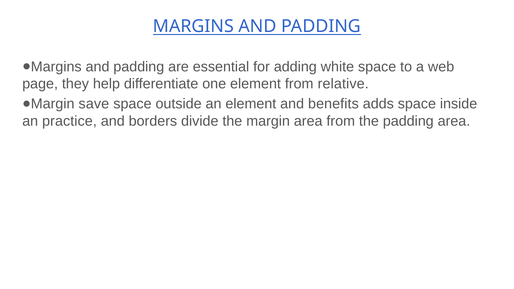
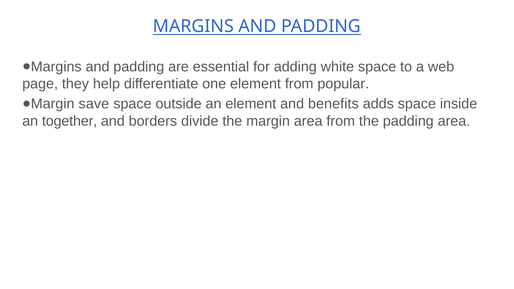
relative: relative -> popular
practice: practice -> together
